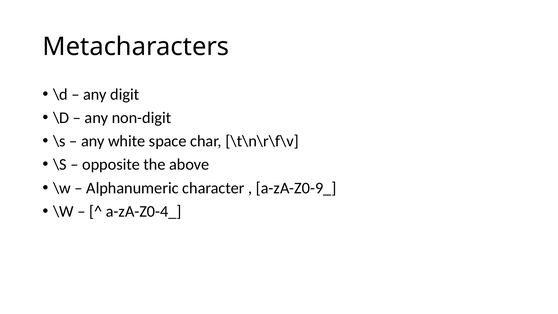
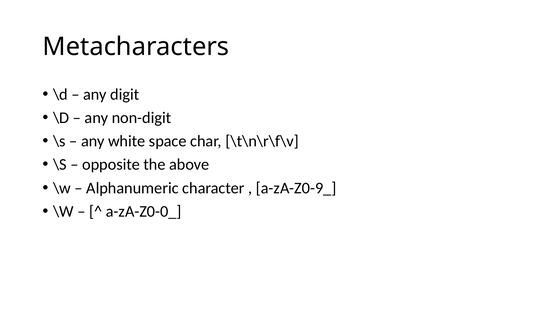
a-zA-Z0-4_: a-zA-Z0-4_ -> a-zA-Z0-0_
